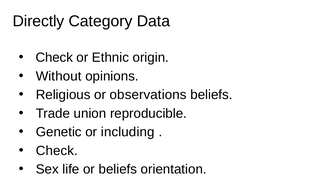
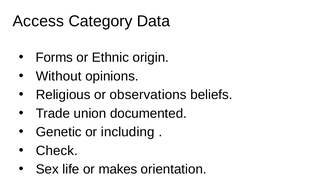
Directly: Directly -> Access
Check at (54, 58): Check -> Forms
reproducible: reproducible -> documented
or beliefs: beliefs -> makes
